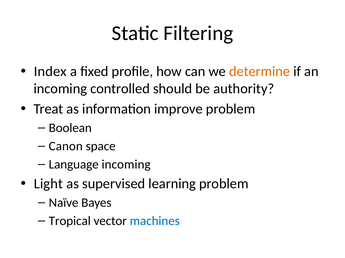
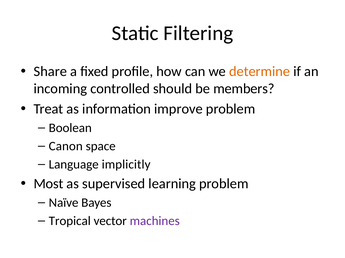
Index: Index -> Share
authority: authority -> members
Language incoming: incoming -> implicitly
Light: Light -> Most
machines colour: blue -> purple
